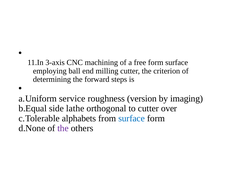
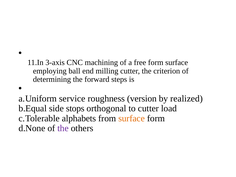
imaging: imaging -> realized
lathe: lathe -> stops
over: over -> load
surface at (132, 118) colour: blue -> orange
